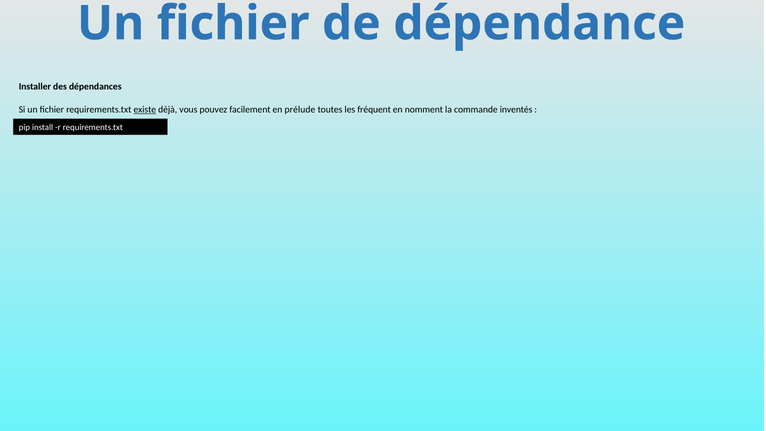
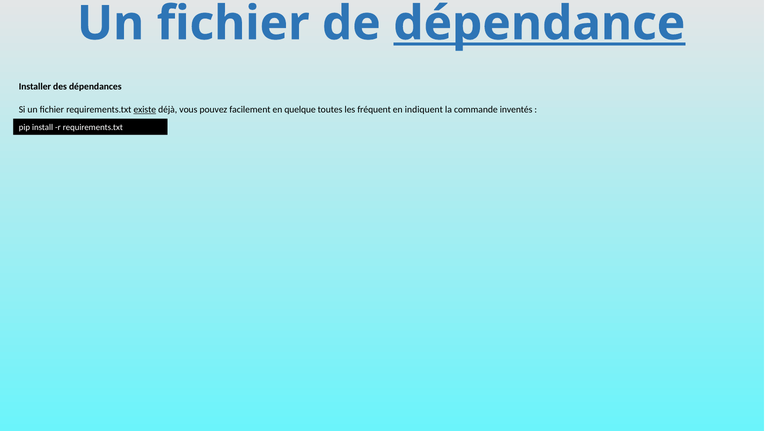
dépendance underline: none -> present
prélude: prélude -> quelque
nomment: nomment -> indiquent
